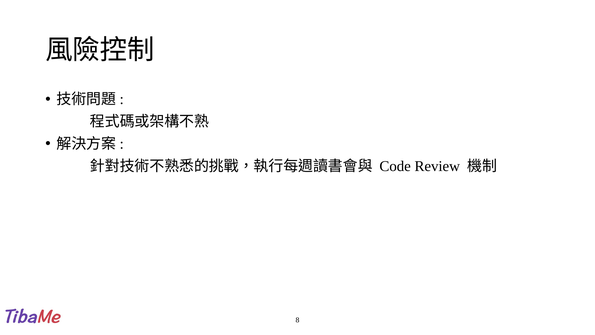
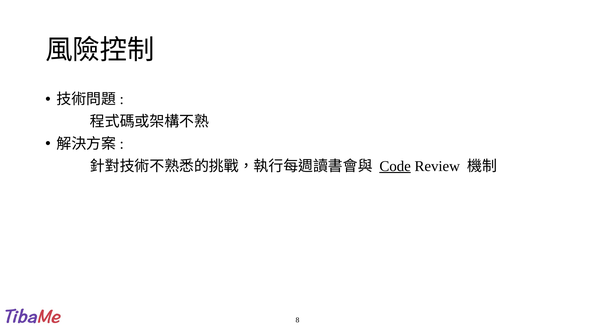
Code underline: none -> present
